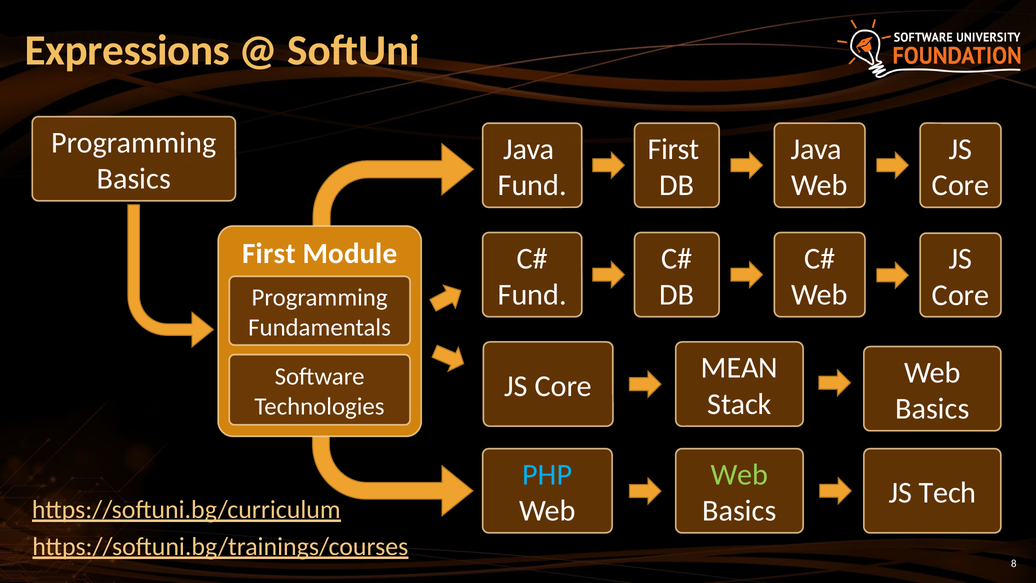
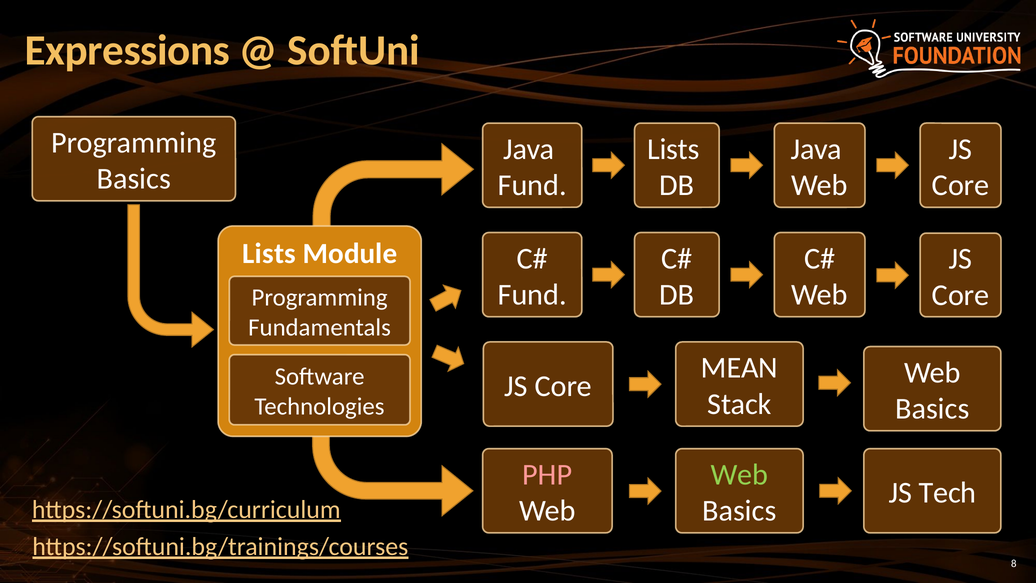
First at (674, 149): First -> Lists
First at (269, 254): First -> Lists
PHP colour: light blue -> pink
